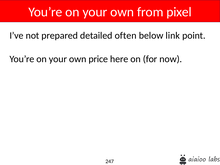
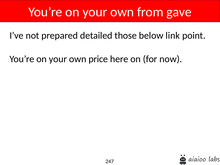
pixel: pixel -> gave
often: often -> those
